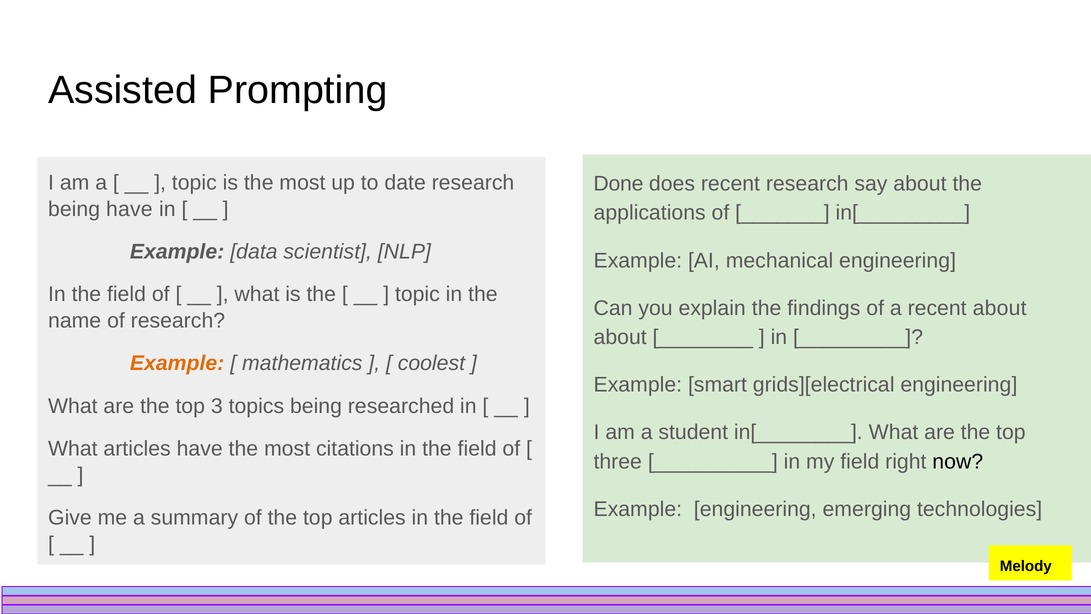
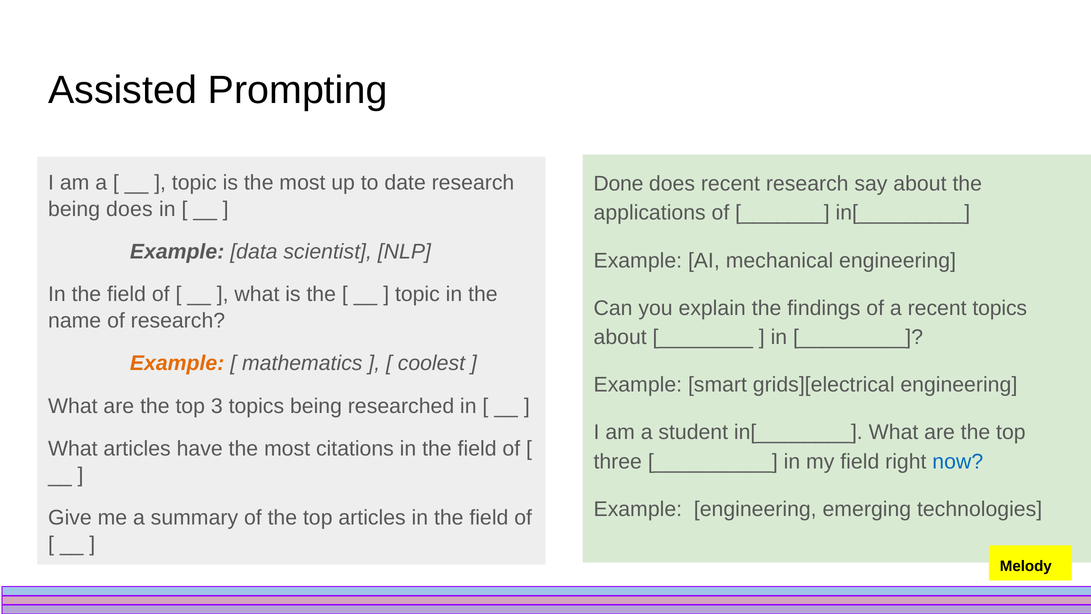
being have: have -> does
recent about: about -> topics
now colour: black -> blue
